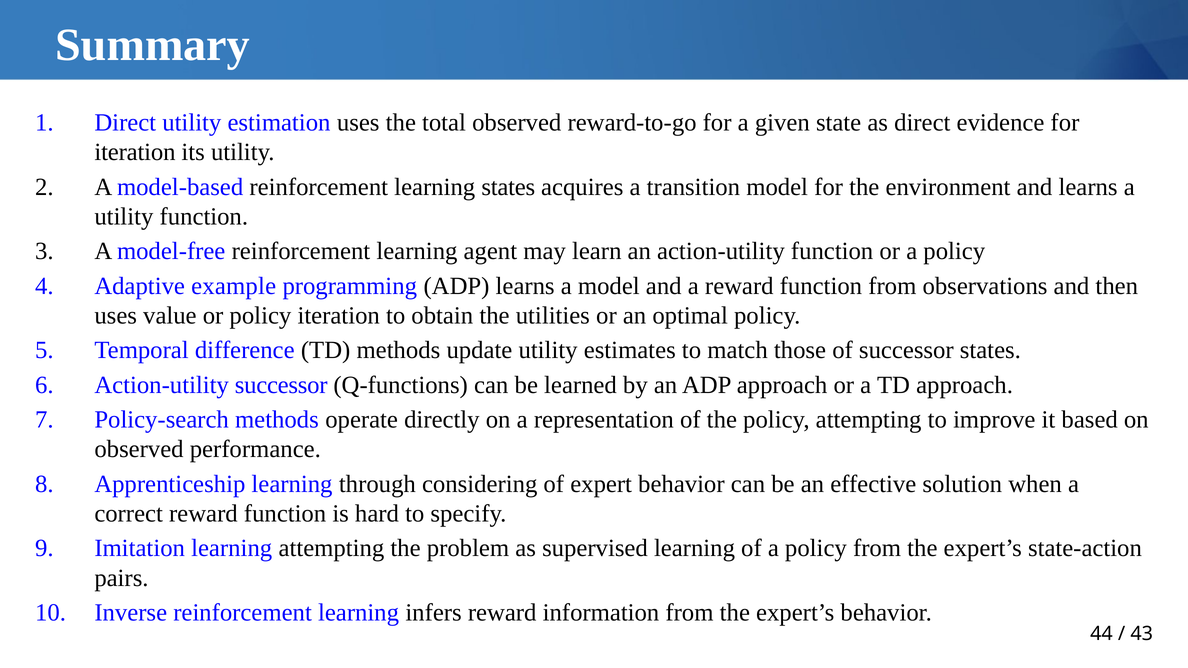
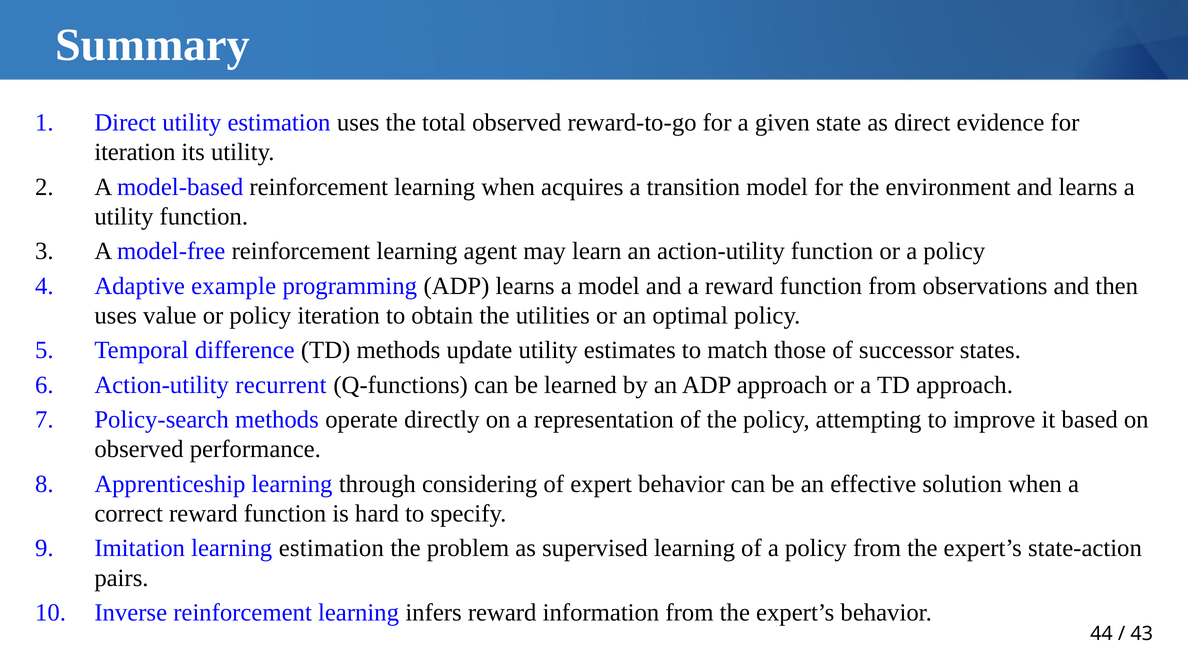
learning states: states -> when
Action-utility successor: successor -> recurrent
learning attempting: attempting -> estimation
